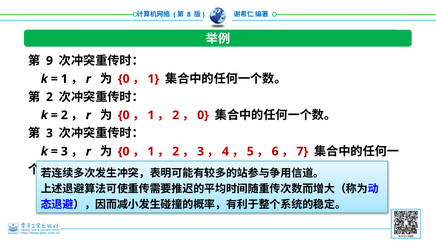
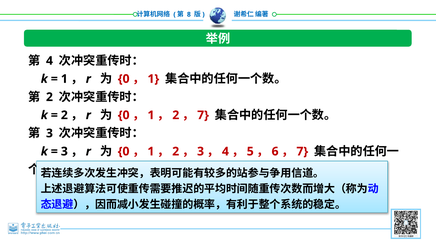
9 at (49, 61): 9 -> 4
0 at (203, 115): 0 -> 7
